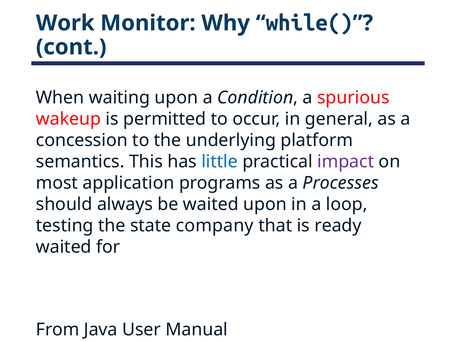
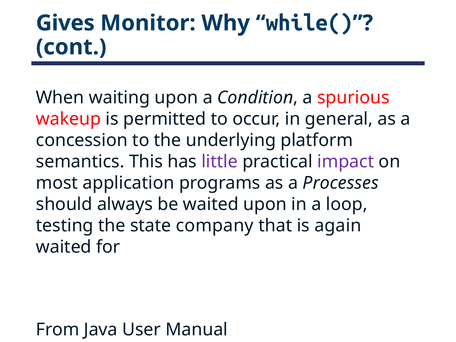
Work: Work -> Gives
little colour: blue -> purple
ready: ready -> again
